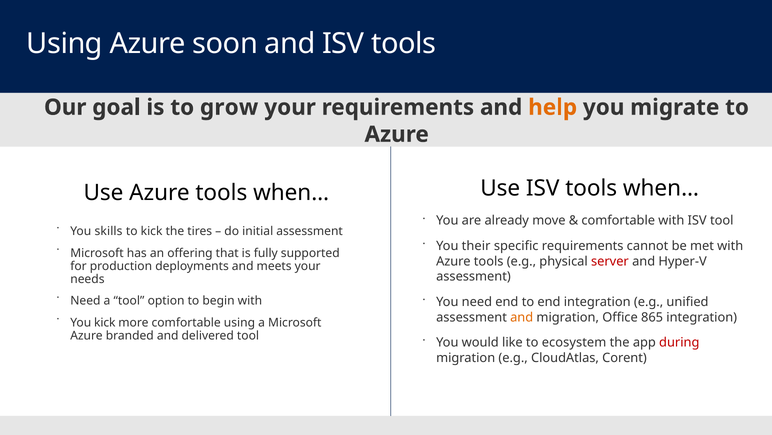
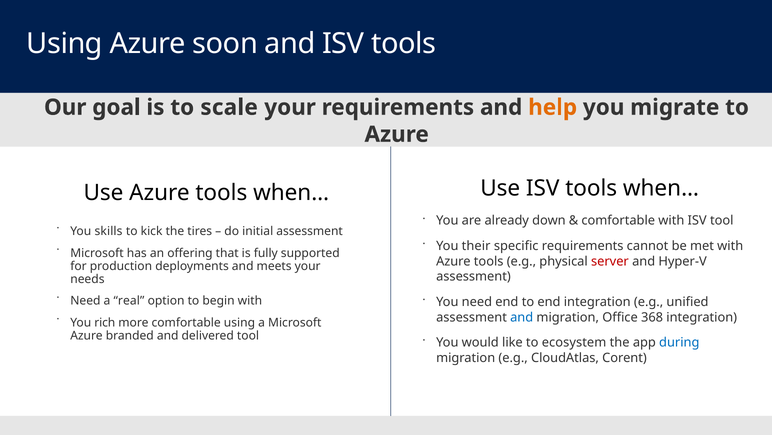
grow: grow -> scale
move: move -> down
a tool: tool -> real
and at (522, 317) colour: orange -> blue
865: 865 -> 368
You kick: kick -> rich
during colour: red -> blue
